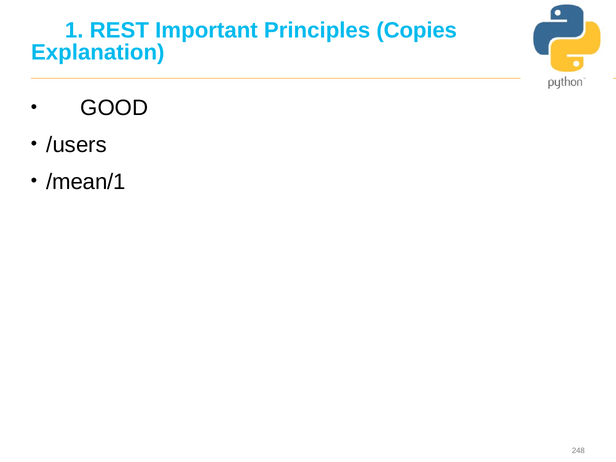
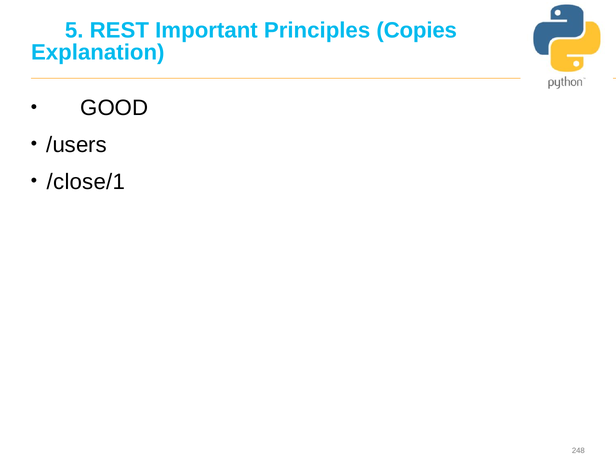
1: 1 -> 5
/mean/1: /mean/1 -> /close/1
